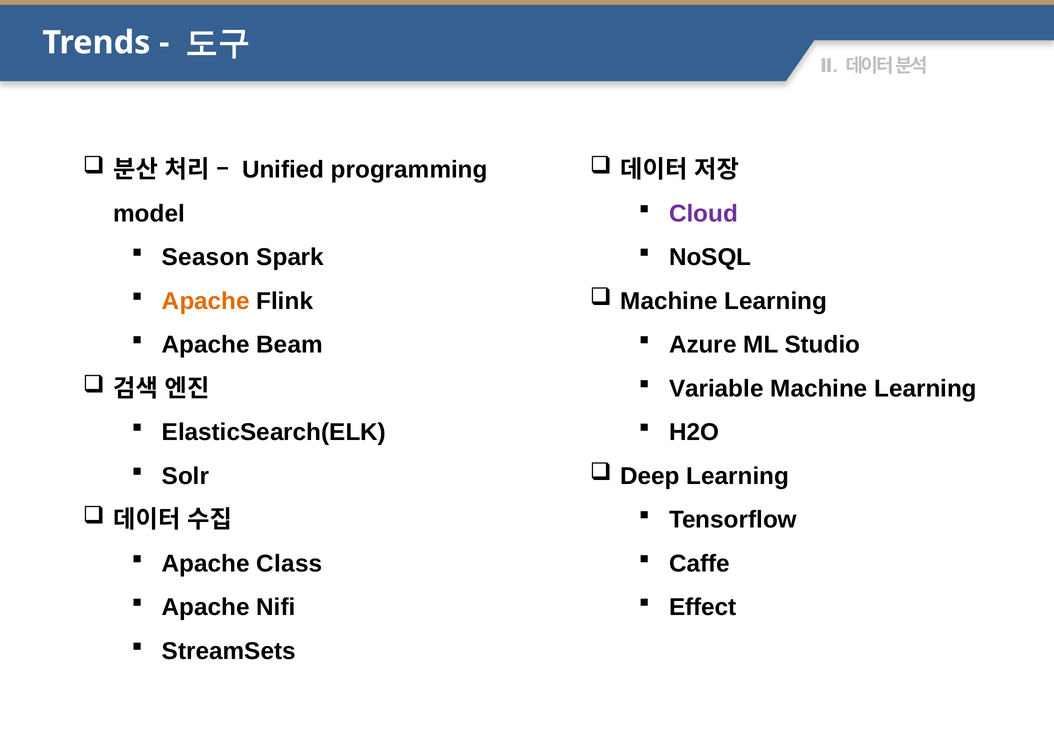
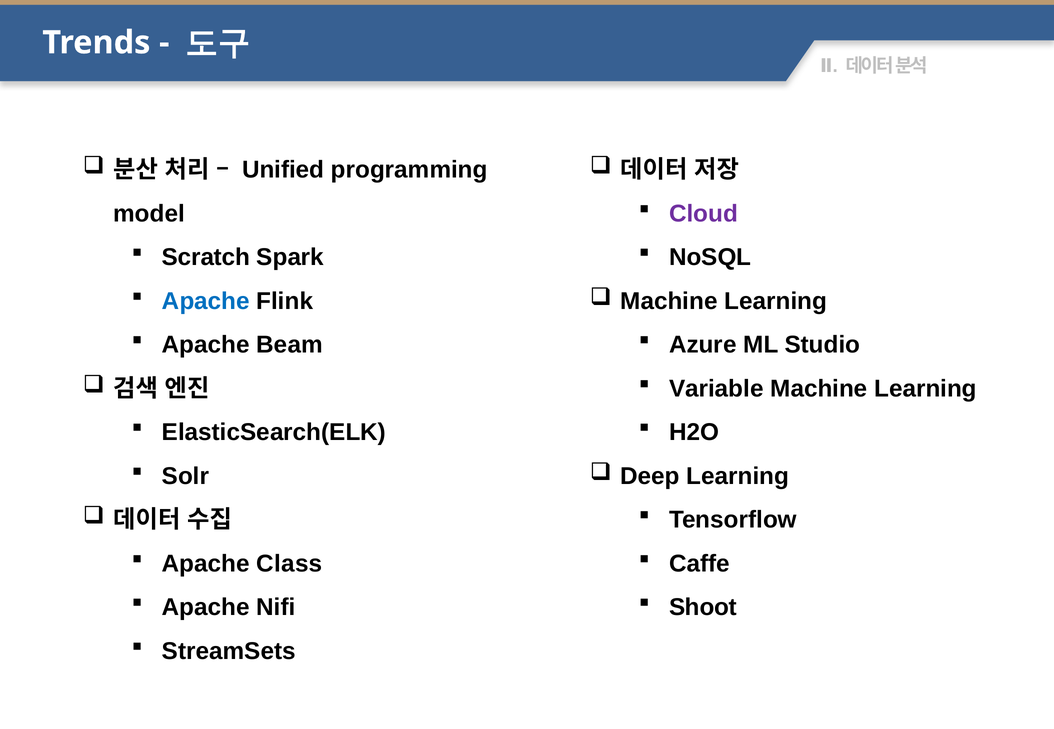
Season: Season -> Scratch
Apache at (206, 301) colour: orange -> blue
Effect: Effect -> Shoot
